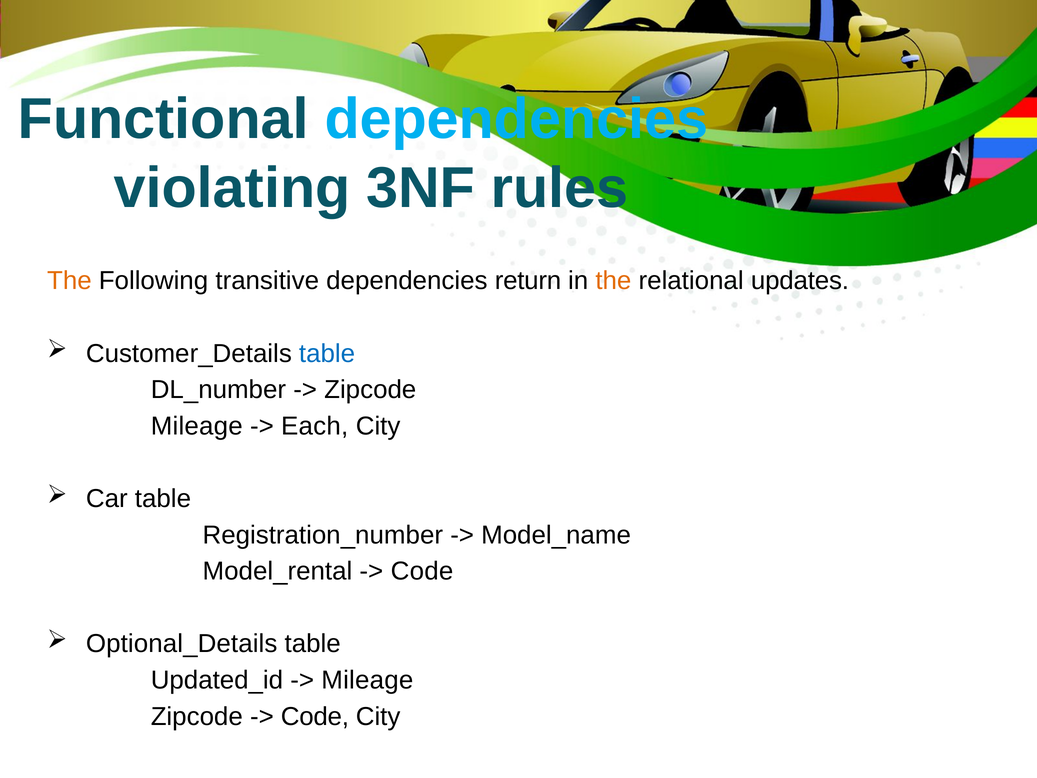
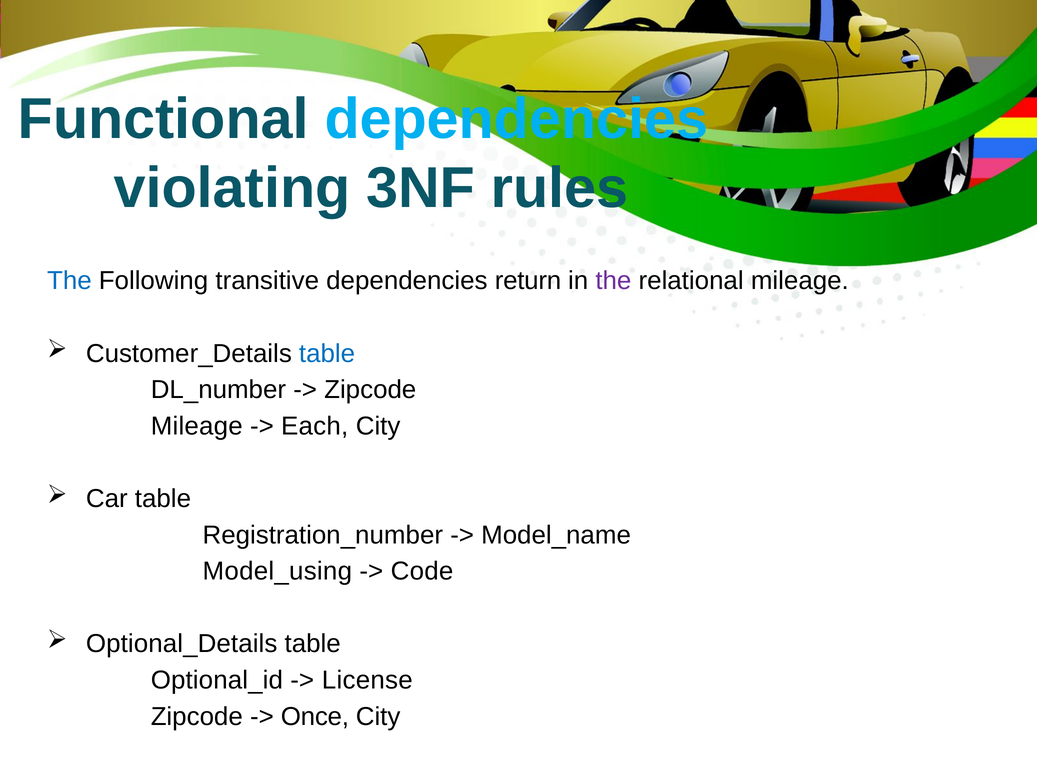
The at (69, 281) colour: orange -> blue
the at (613, 281) colour: orange -> purple
relational updates: updates -> mileage
Model_rental: Model_rental -> Model_using
Updated_id: Updated_id -> Optional_id
Mileage at (367, 680): Mileage -> License
Code at (315, 716): Code -> Once
